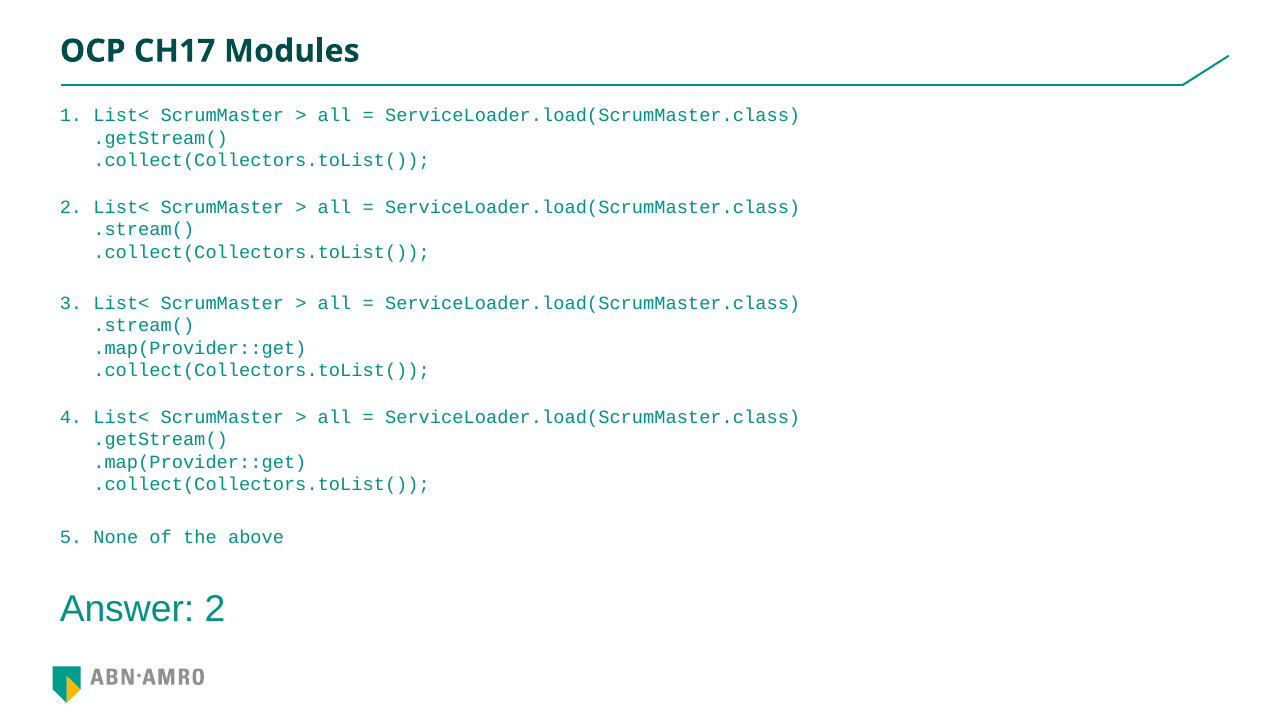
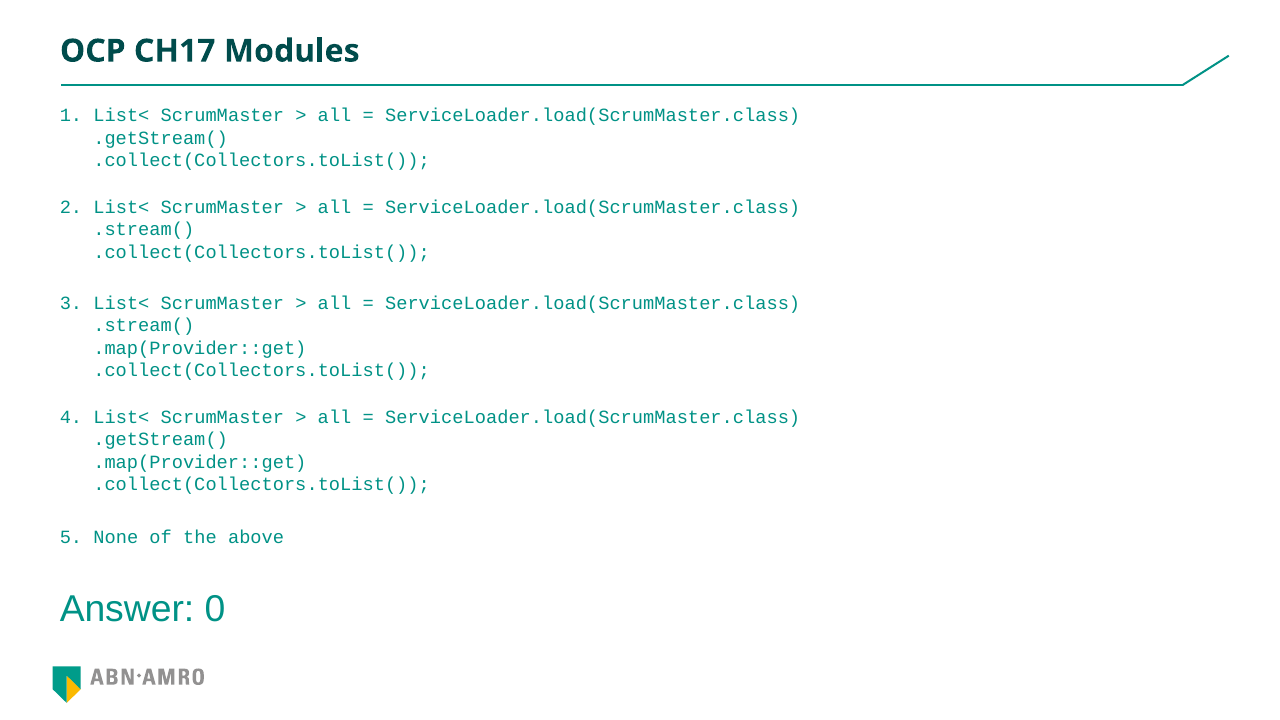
Answer 2: 2 -> 0
